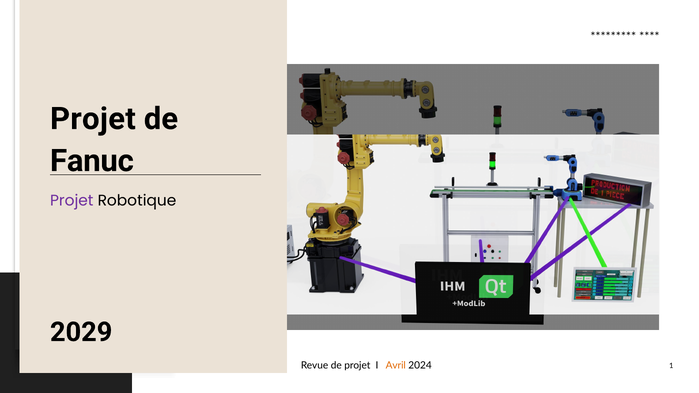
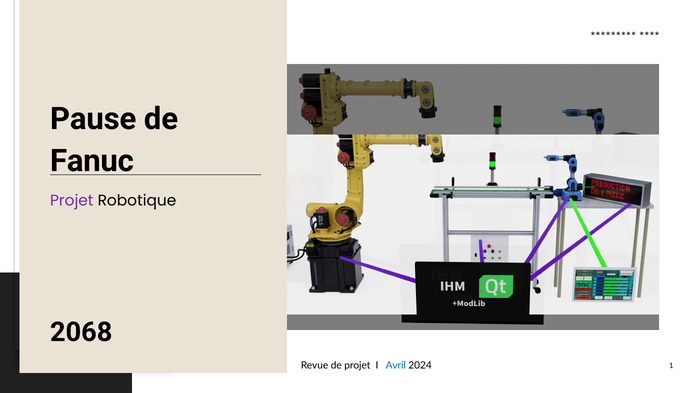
Projet at (93, 119): Projet -> Pause
2029: 2029 -> 2068
Avril colour: orange -> blue
